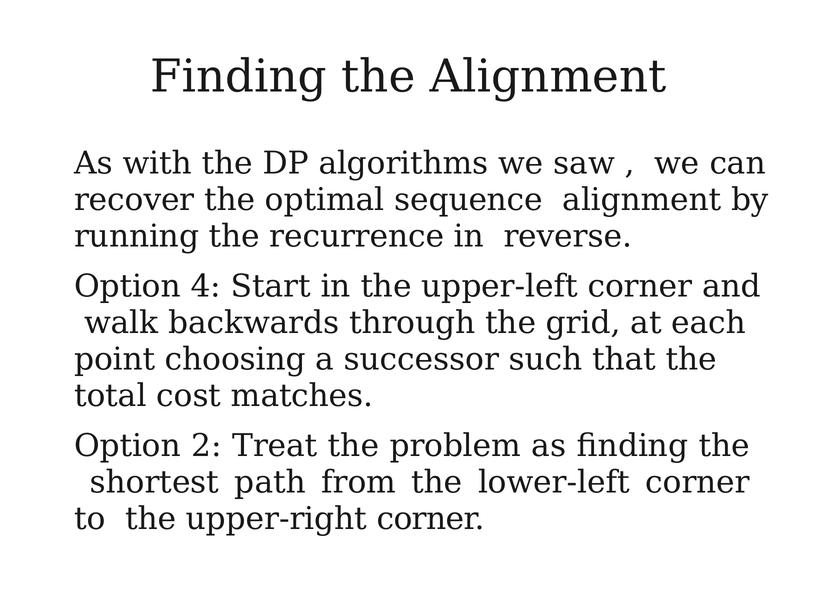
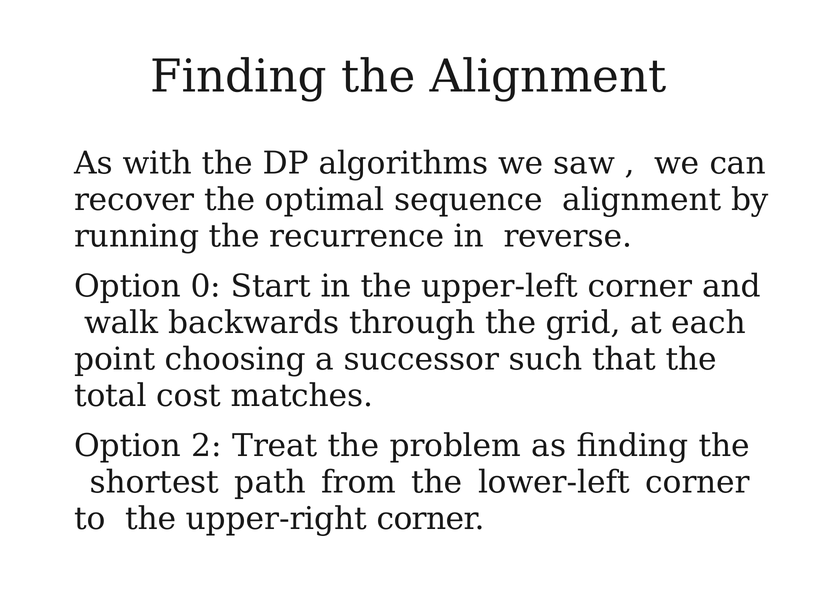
4: 4 -> 0
